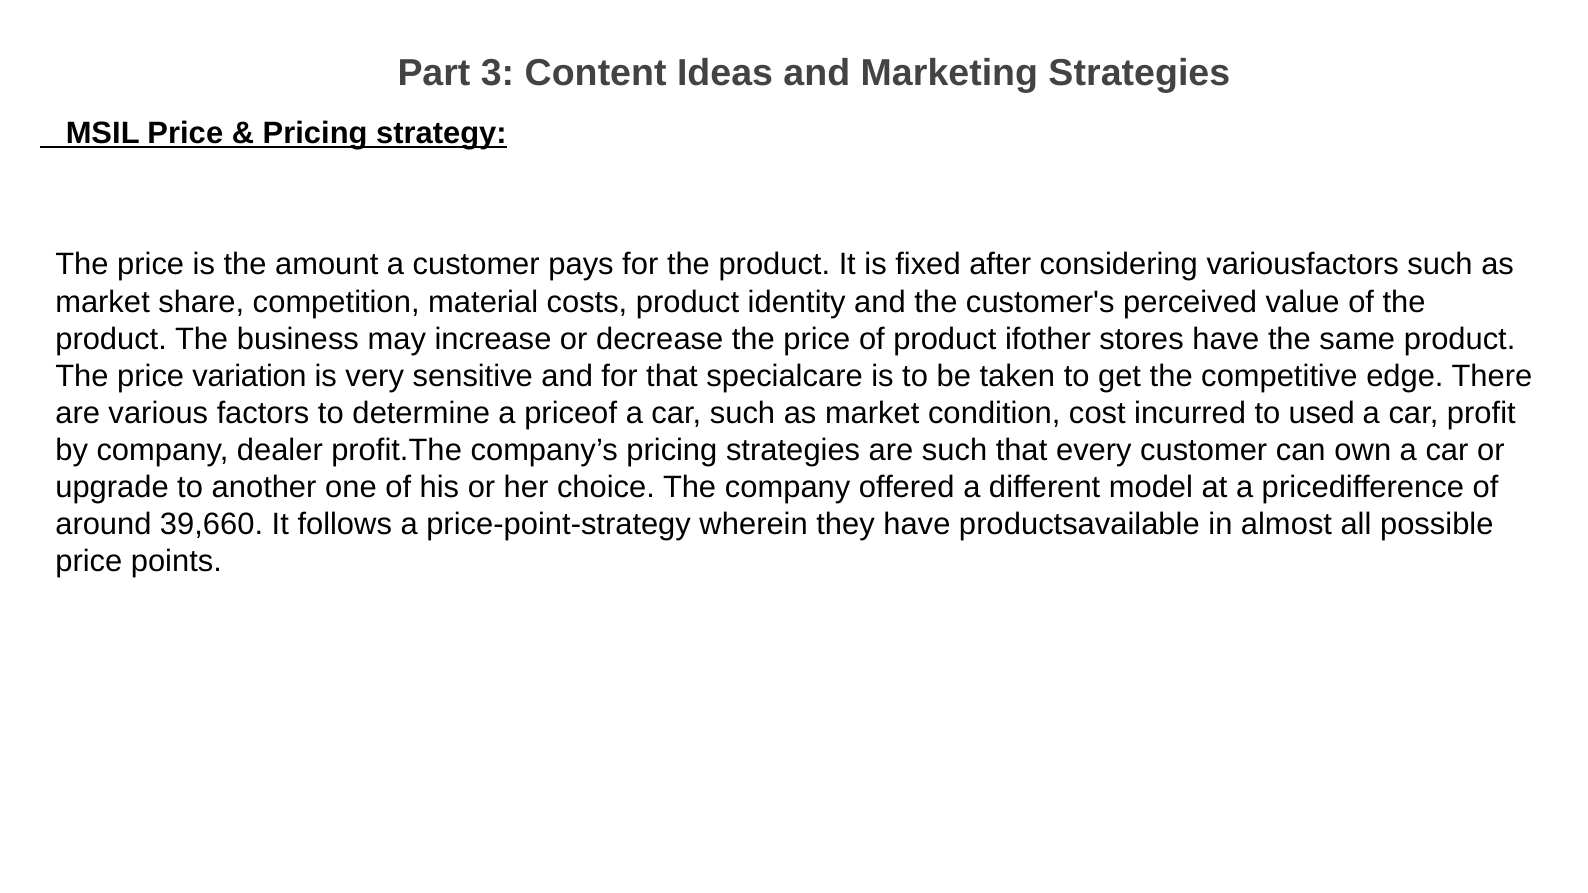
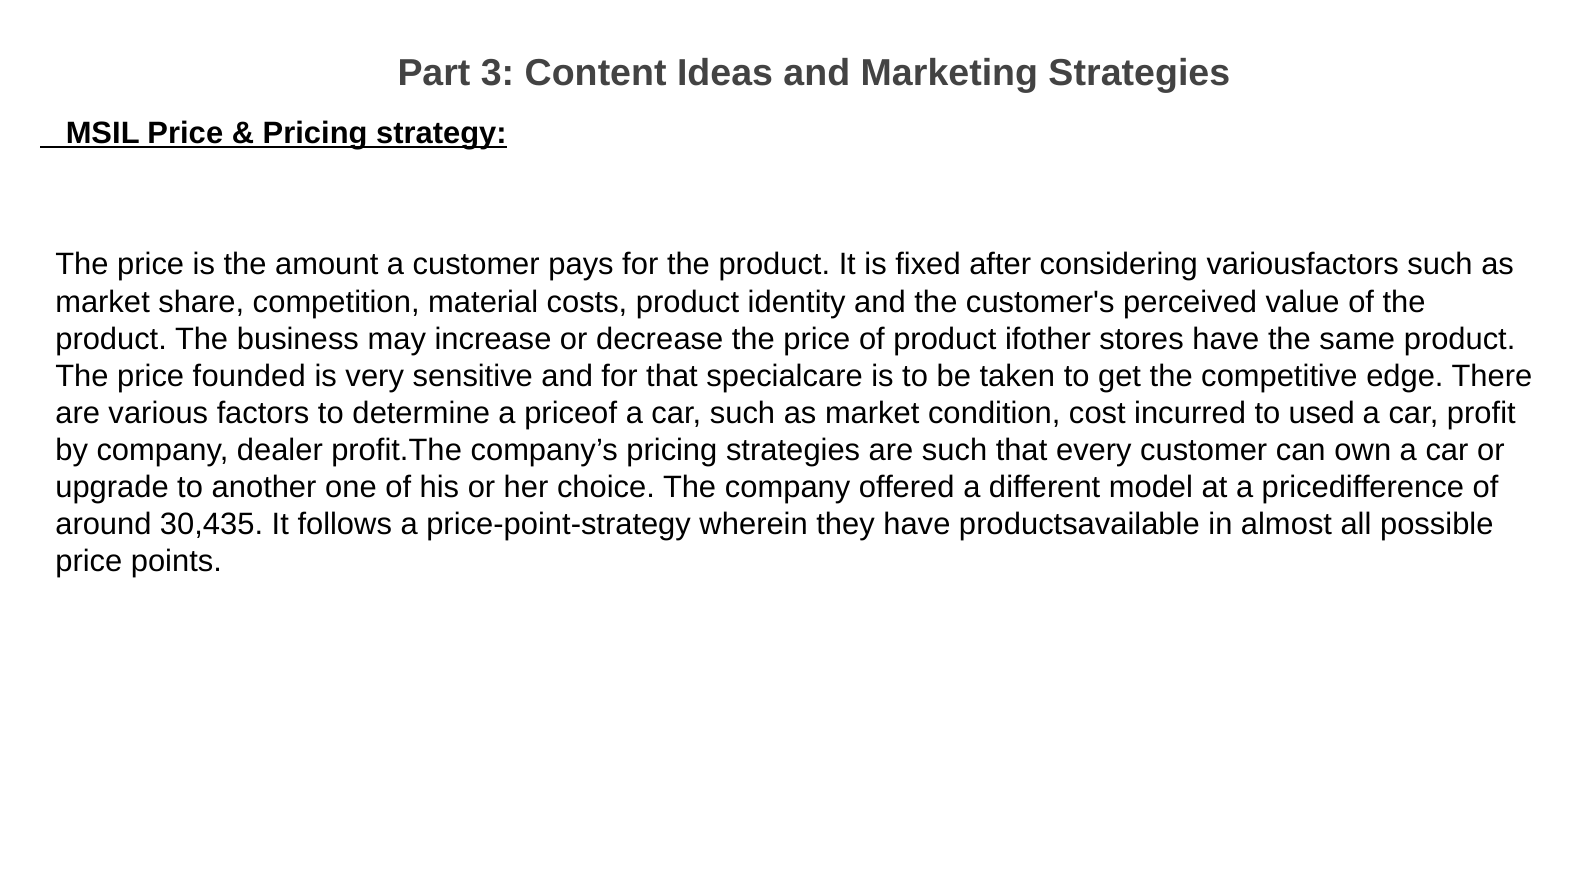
variation: variation -> founded
39,660: 39,660 -> 30,435
